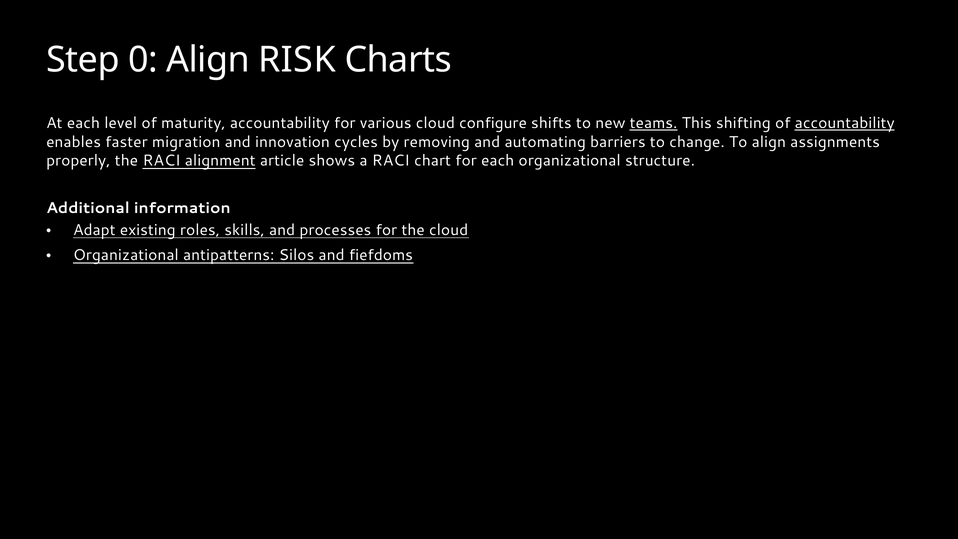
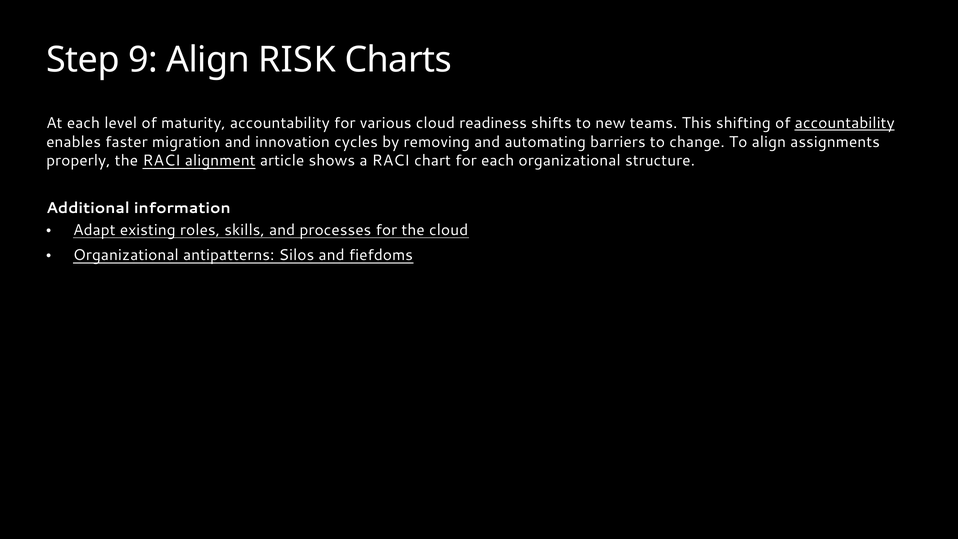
0: 0 -> 9
configure: configure -> readiness
teams underline: present -> none
